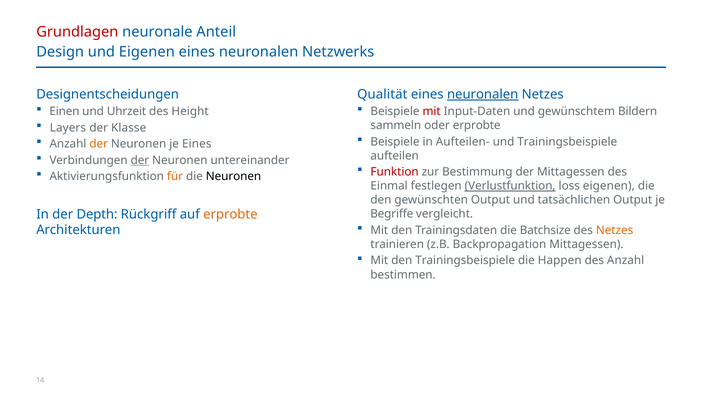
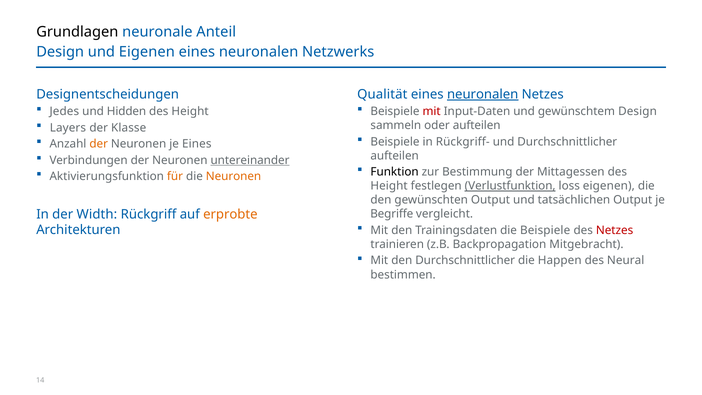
Grundlagen colour: red -> black
Einen: Einen -> Jedes
Uhrzeit: Uhrzeit -> Hidden
gewünschtem Bildern: Bildern -> Design
oder erprobte: erprobte -> aufteilen
Aufteilen-: Aufteilen- -> Rückgriff-
und Trainingsbeispiele: Trainingsbeispiele -> Durchschnittlicher
der at (140, 160) underline: present -> none
untereinander underline: none -> present
Funktion colour: red -> black
Neuronen at (234, 176) colour: black -> orange
Einmal at (389, 186): Einmal -> Height
Depth: Depth -> Width
die Batchsize: Batchsize -> Beispiele
Netzes at (615, 230) colour: orange -> red
Backpropagation Mittagessen: Mittagessen -> Mitgebracht
den Trainingsbeispiele: Trainingsbeispiele -> Durchschnittlicher
des Anzahl: Anzahl -> Neural
